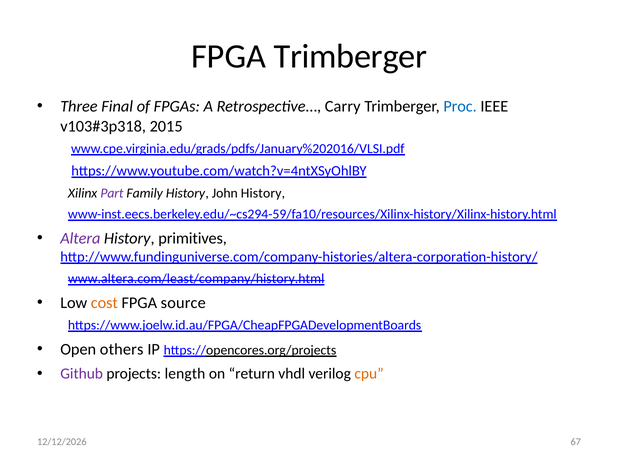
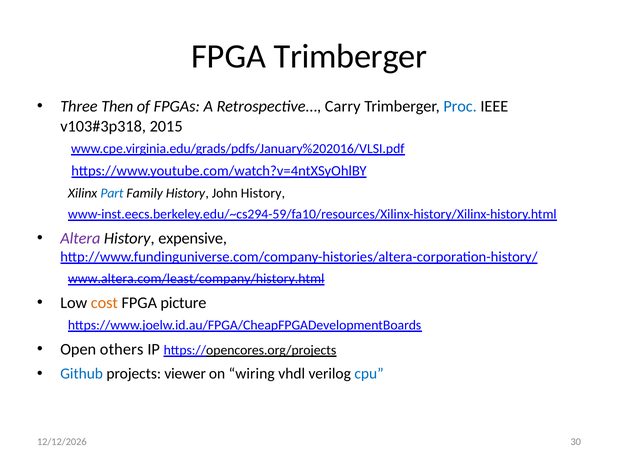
Final: Final -> Then
Part colour: purple -> blue
primitives: primitives -> expensive
source: source -> picture
Github colour: purple -> blue
length: length -> viewer
return: return -> wiring
cpu colour: orange -> blue
67: 67 -> 30
